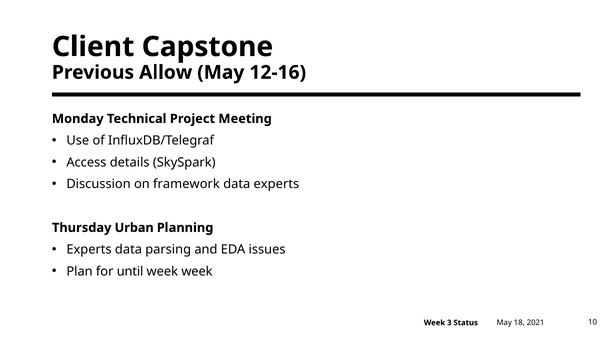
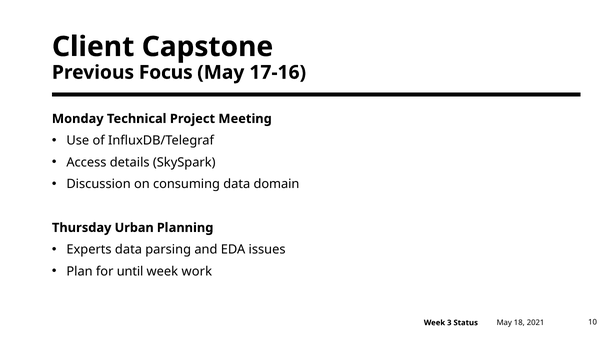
Allow: Allow -> Focus
12-16: 12-16 -> 17-16
framework: framework -> consuming
data experts: experts -> domain
week week: week -> work
